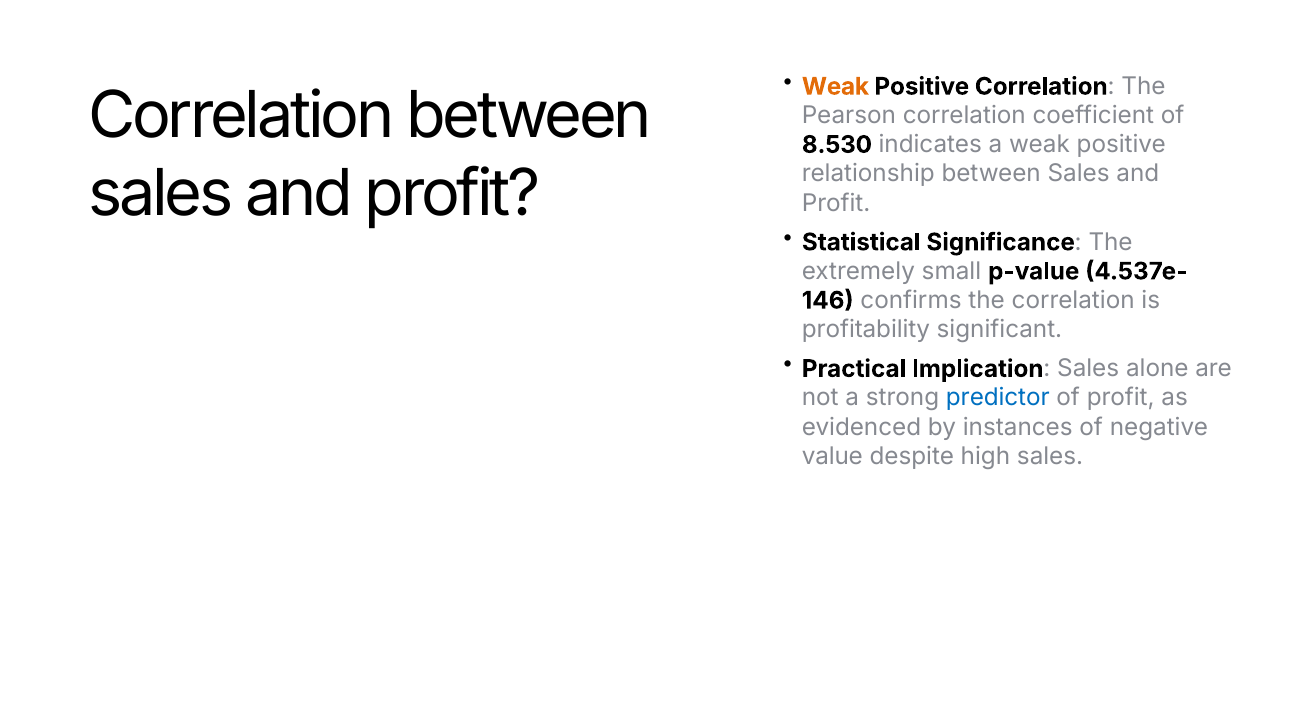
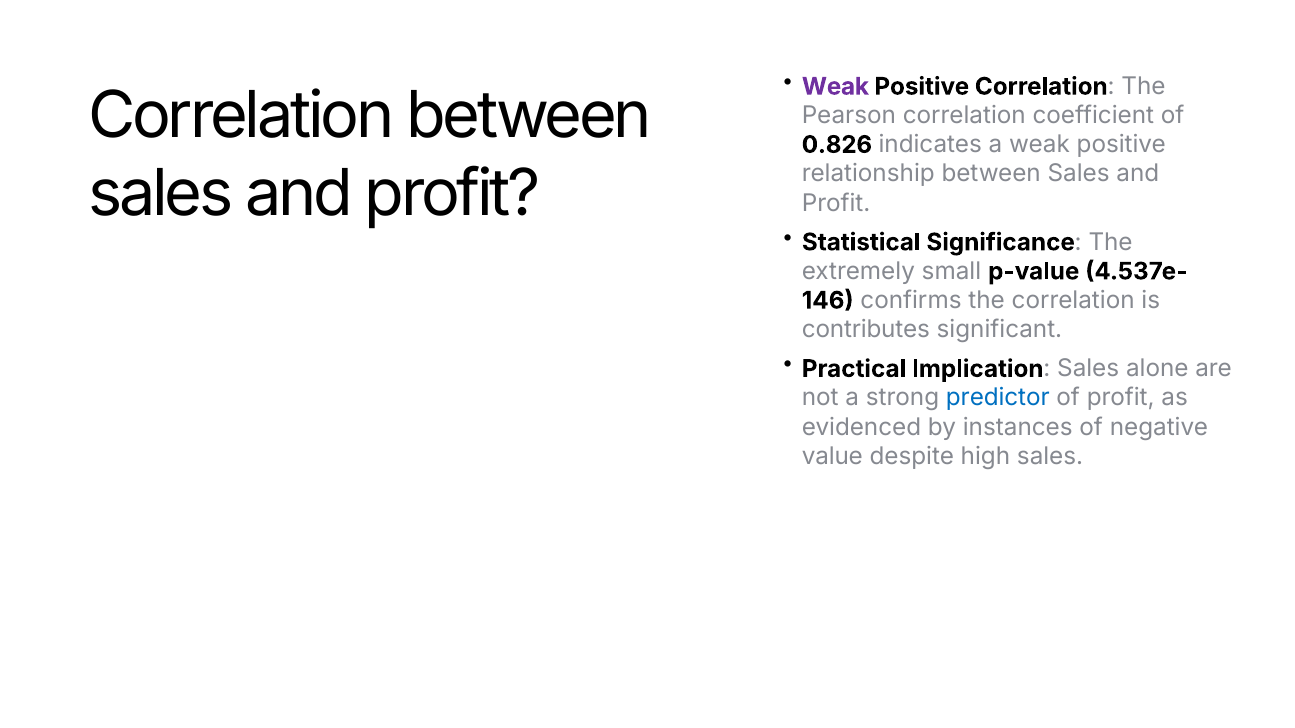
Weak at (835, 87) colour: orange -> purple
8.530: 8.530 -> 0.826
profitability: profitability -> contributes
